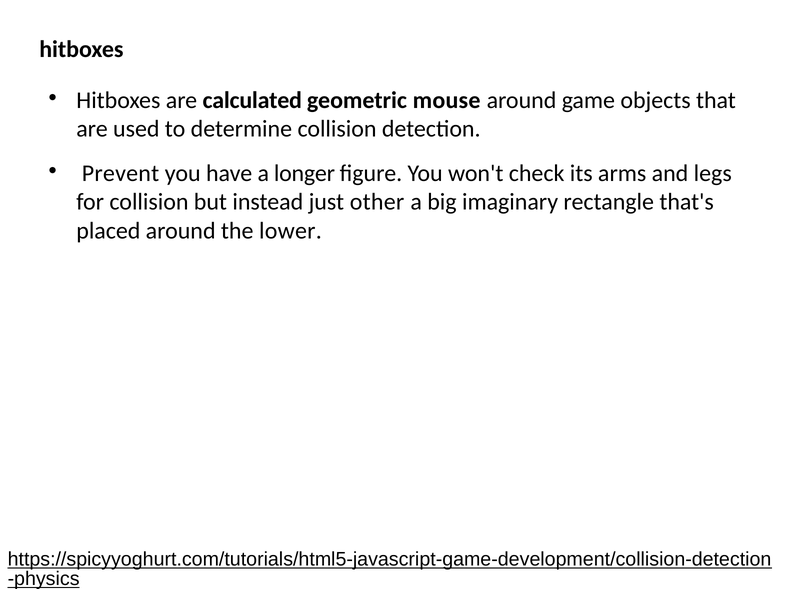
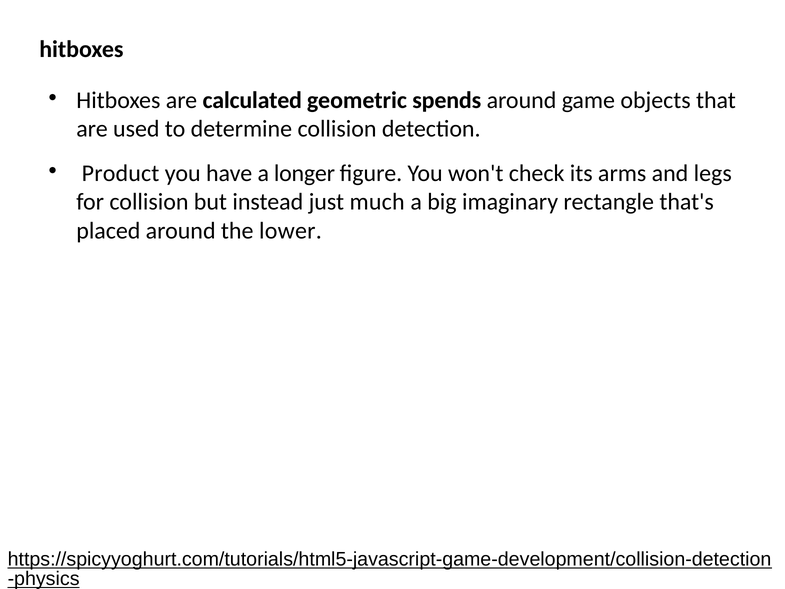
mouse: mouse -> spends
Prevent: Prevent -> Product
other: other -> much
